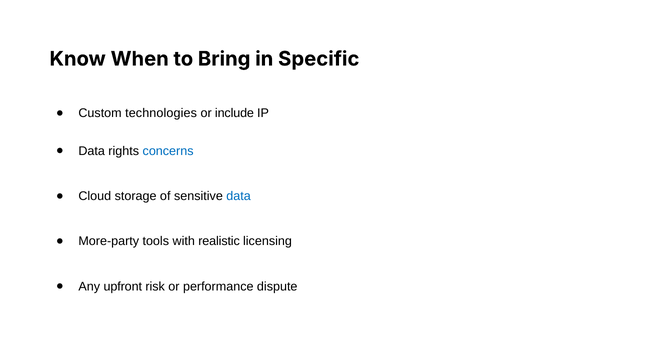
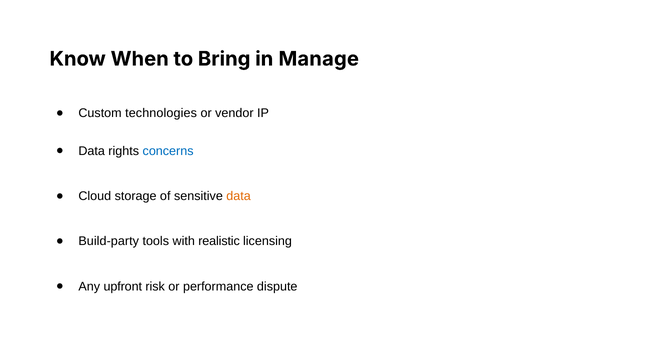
Specific: Specific -> Manage
include: include -> vendor
data at (239, 196) colour: blue -> orange
More-party: More-party -> Build-party
